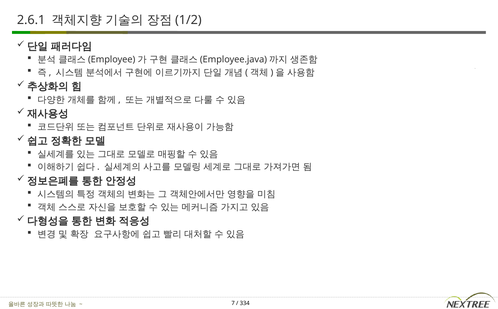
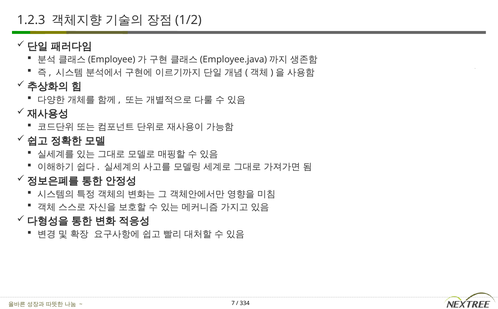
2.6.1: 2.6.1 -> 1.2.3
